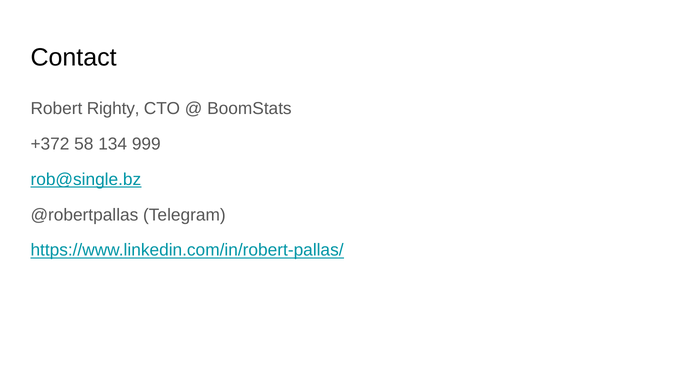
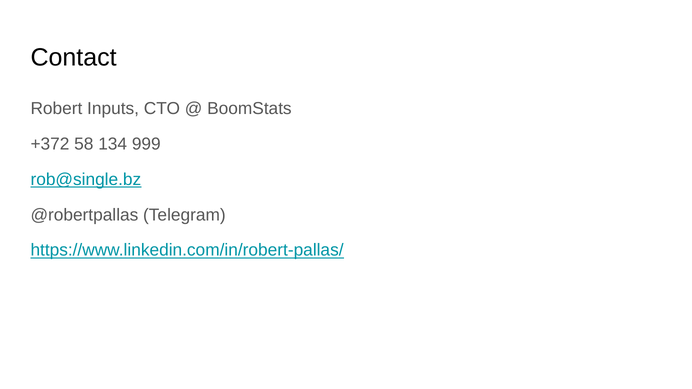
Righty: Righty -> Inputs
